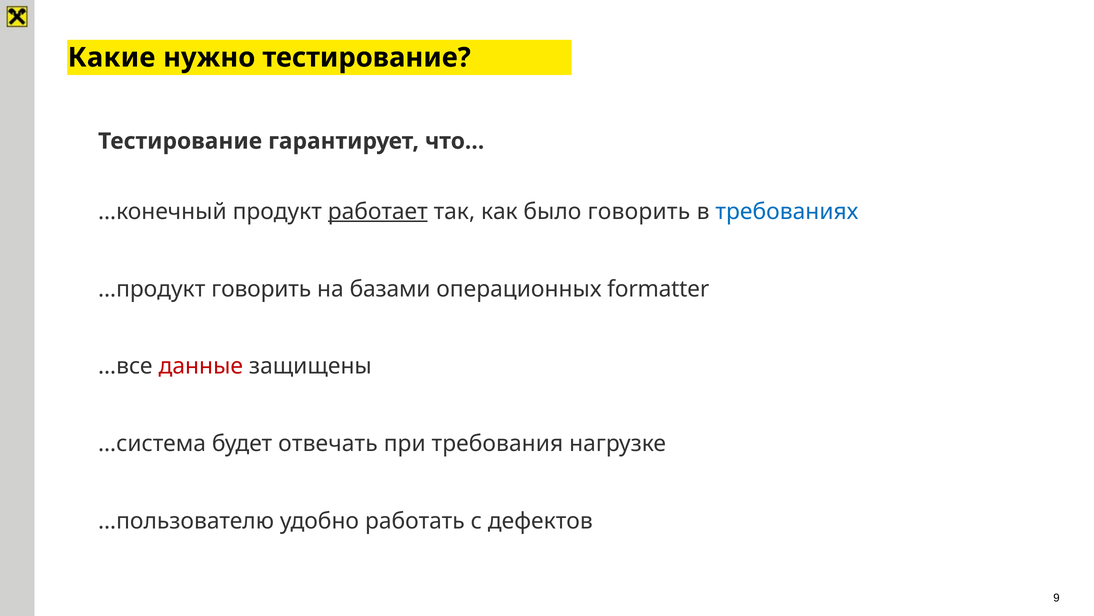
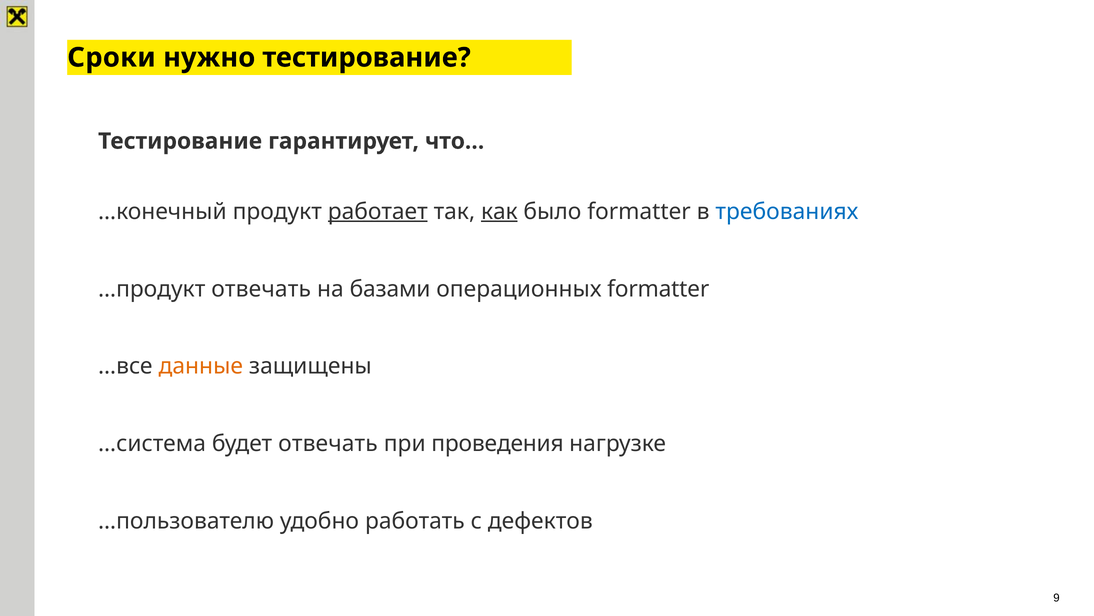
Какие: Какие -> Сроки
как underline: none -> present
было говорить: говорить -> formatter
…продукт говорить: говорить -> отвечать
данные colour: red -> orange
требования: требования -> проведения
